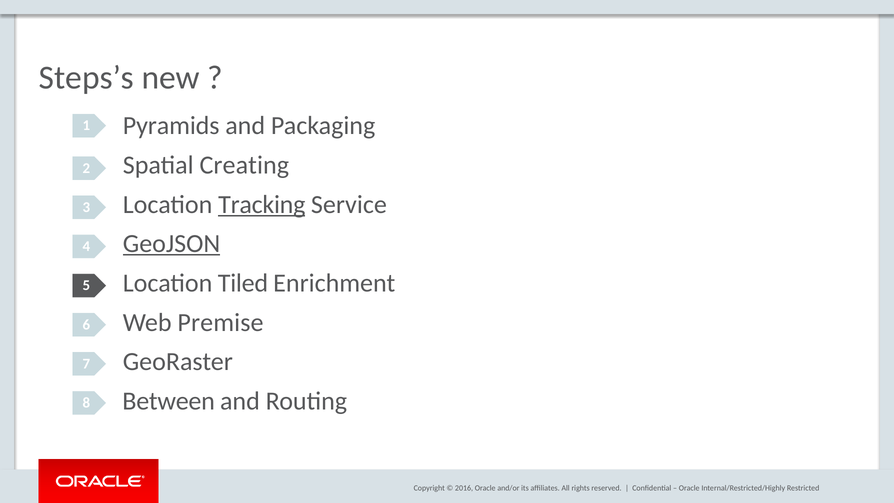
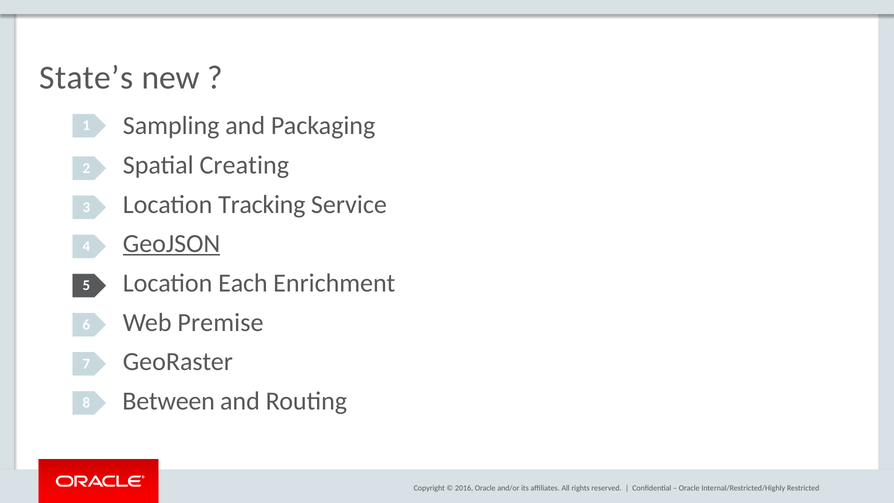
Steps’s: Steps’s -> State’s
Pyramids: Pyramids -> Sampling
Tracking underline: present -> none
Tiled: Tiled -> Each
